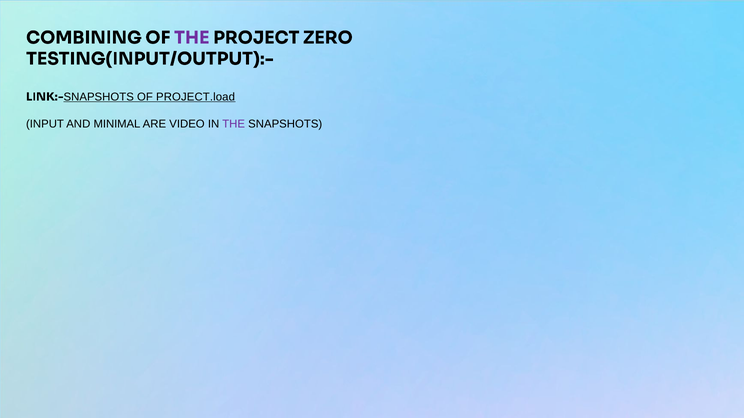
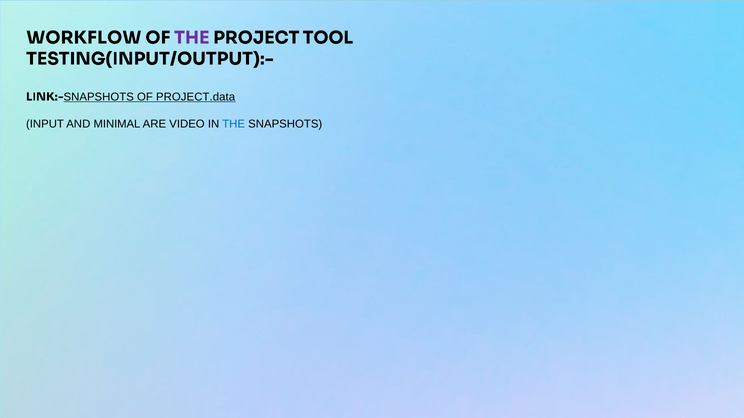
COMBINING: COMBINING -> WORKFLOW
ZERO: ZERO -> TOOL
PROJECT.load: PROJECT.load -> PROJECT.data
THE at (234, 124) colour: purple -> blue
